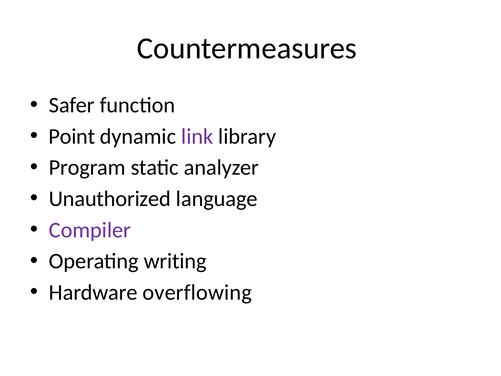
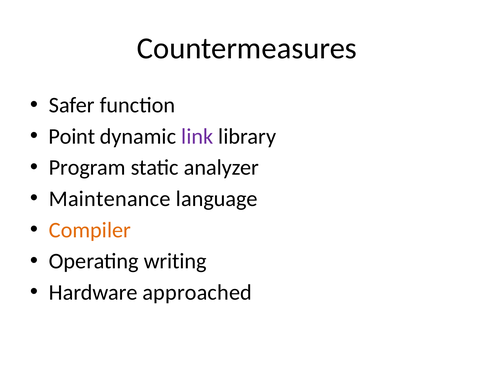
Unauthorized: Unauthorized -> Maintenance
Compiler colour: purple -> orange
overflowing: overflowing -> approached
